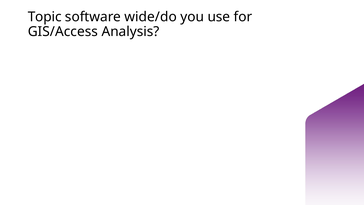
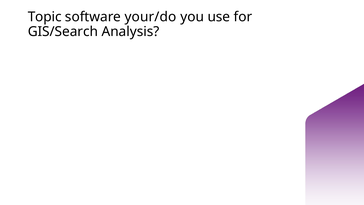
wide/do: wide/do -> your/do
GIS/Access: GIS/Access -> GIS/Search
